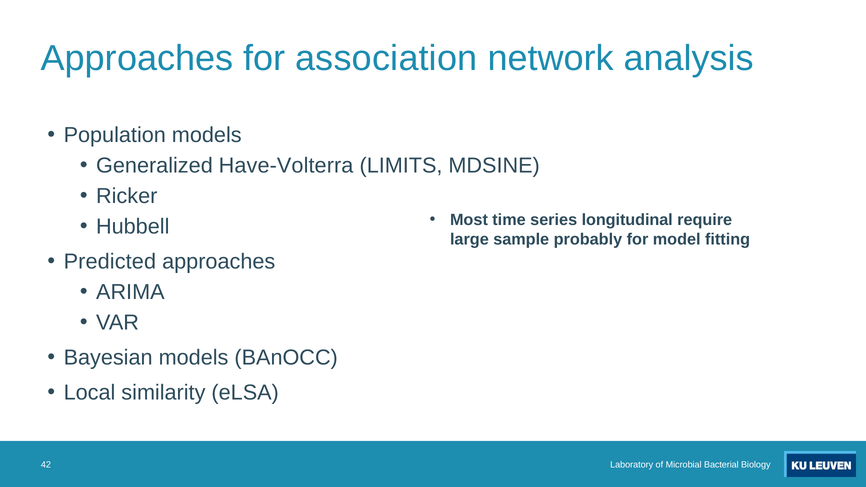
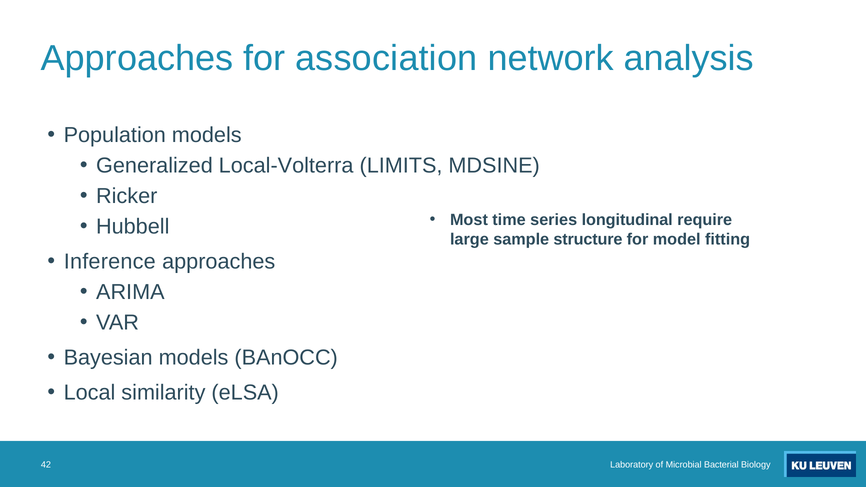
Have-Volterra: Have-Volterra -> Local-Volterra
probably: probably -> structure
Predicted: Predicted -> Inference
